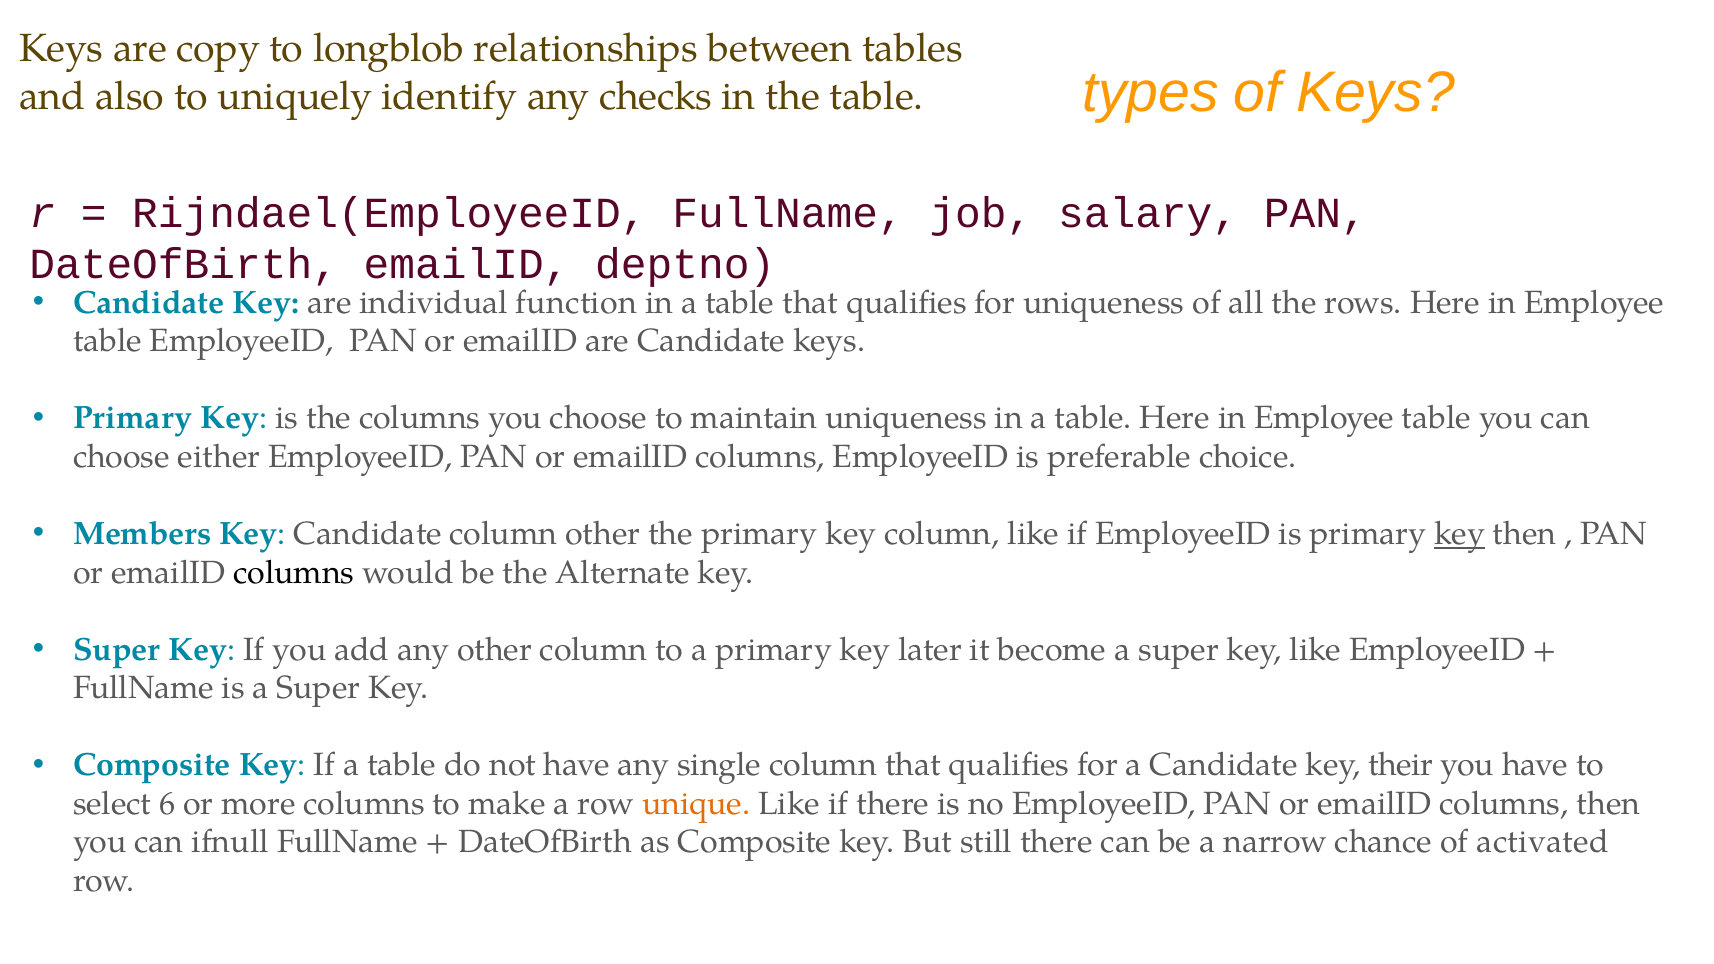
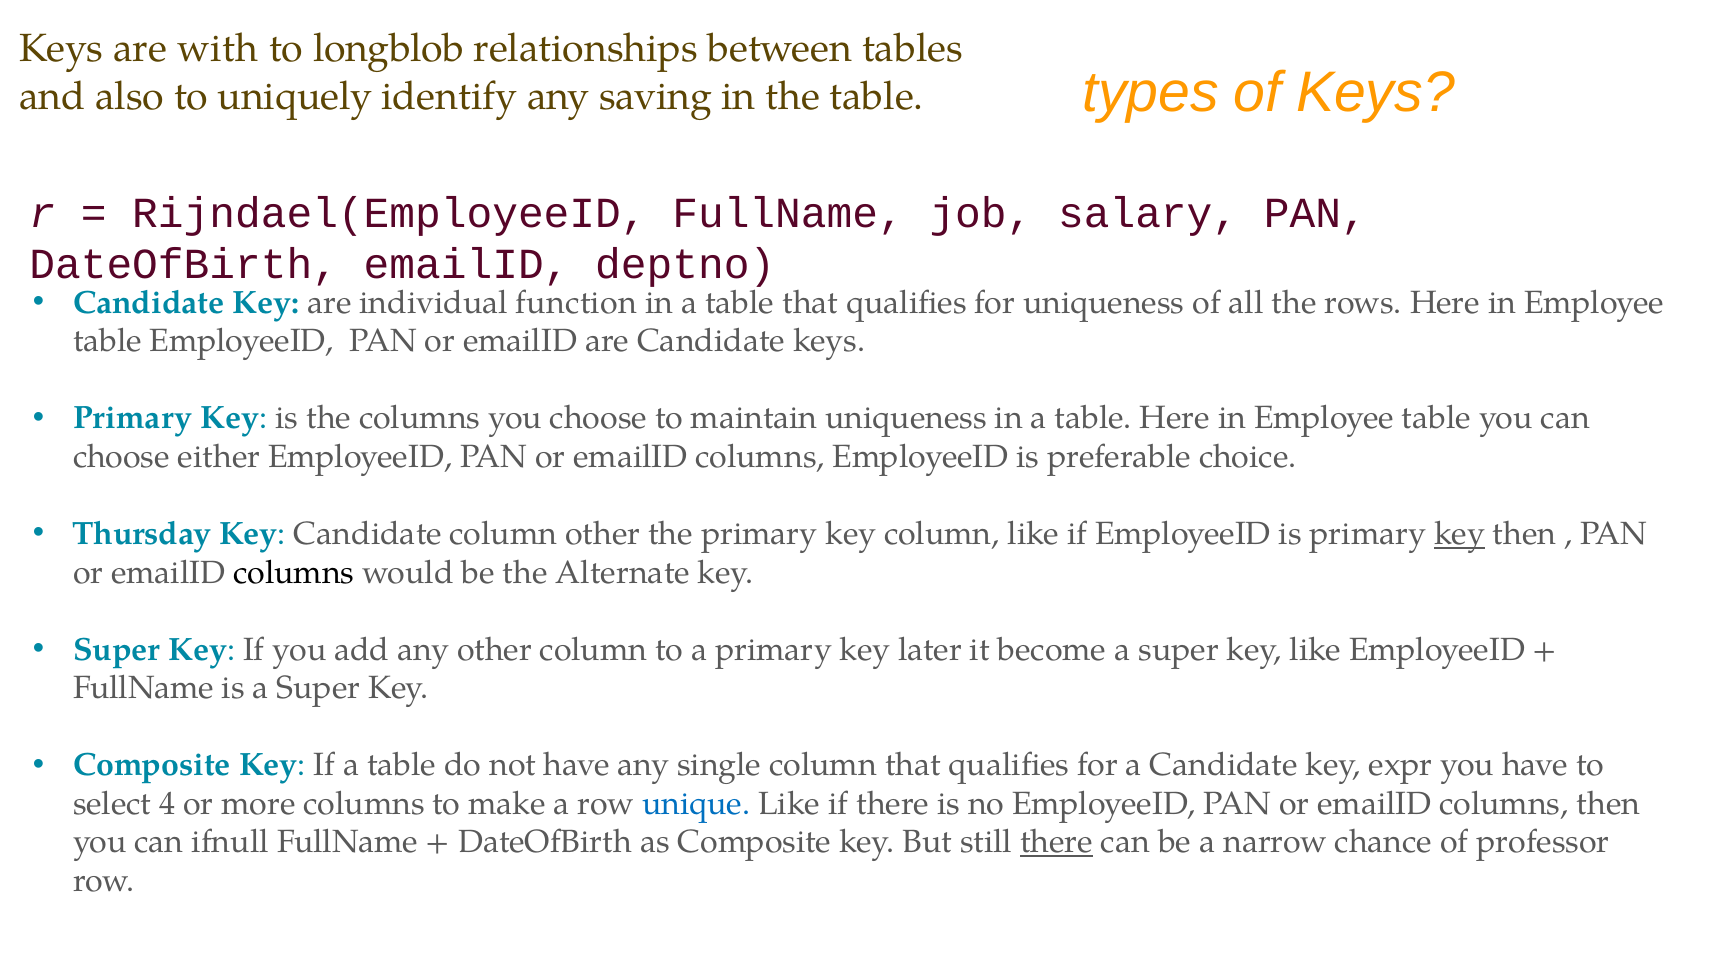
copy: copy -> with
checks: checks -> saving
Members: Members -> Thursday
their: their -> expr
6: 6 -> 4
unique colour: orange -> blue
there at (1056, 842) underline: none -> present
activated: activated -> professor
